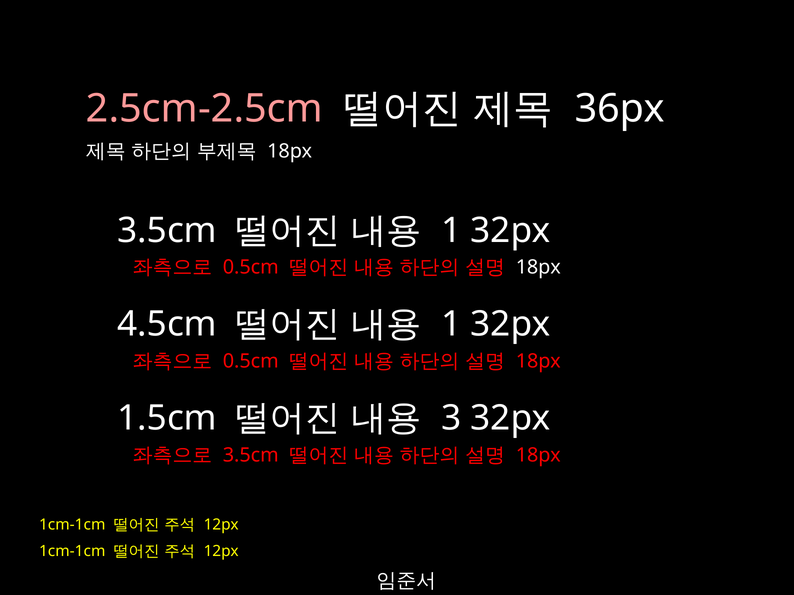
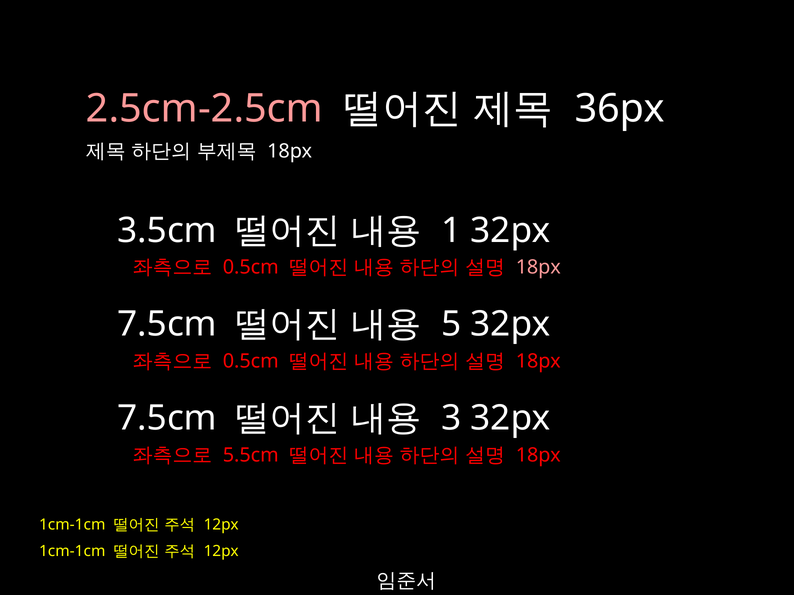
18px at (538, 267) colour: white -> pink
4.5cm at (167, 325): 4.5cm -> 7.5cm
1 at (451, 325): 1 -> 5
1.5cm at (167, 418): 1.5cm -> 7.5cm
3.5cm at (251, 456): 3.5cm -> 5.5cm
